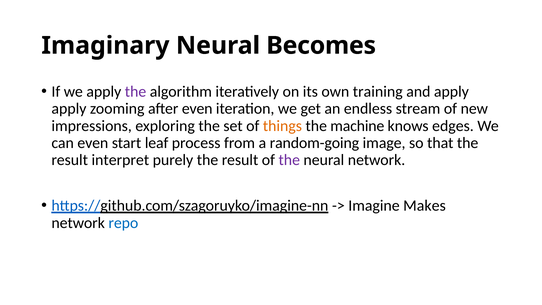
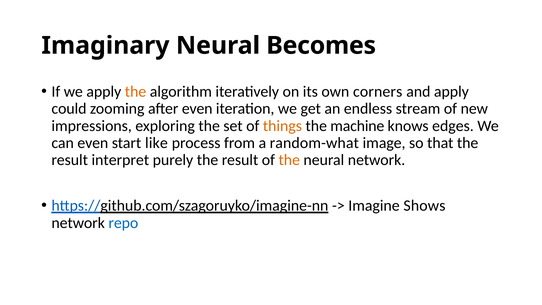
the at (136, 92) colour: purple -> orange
training: training -> corners
apply at (69, 109): apply -> could
leaf: leaf -> like
random-going: random-going -> random-what
the at (289, 160) colour: purple -> orange
Makes: Makes -> Shows
